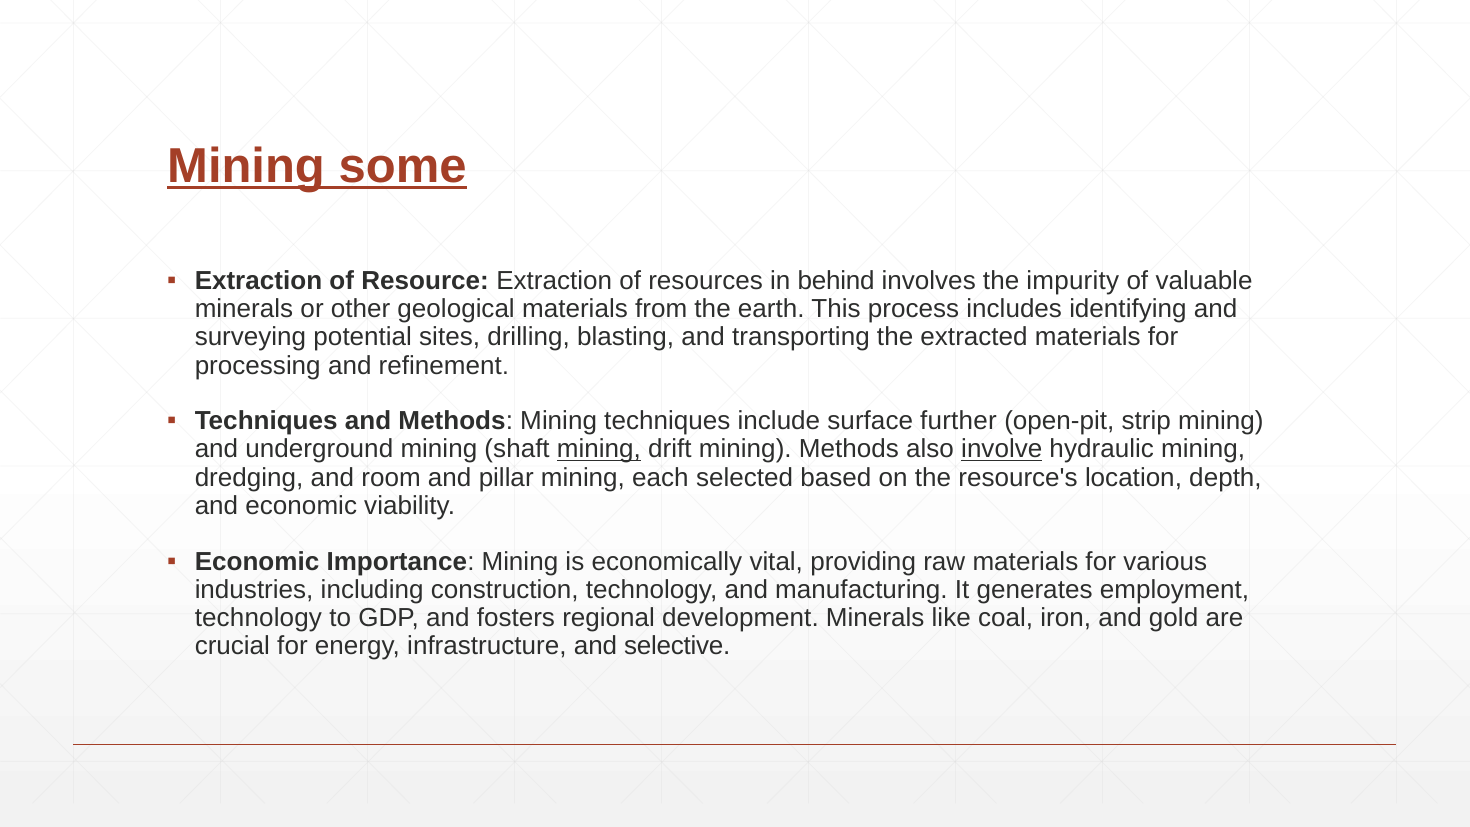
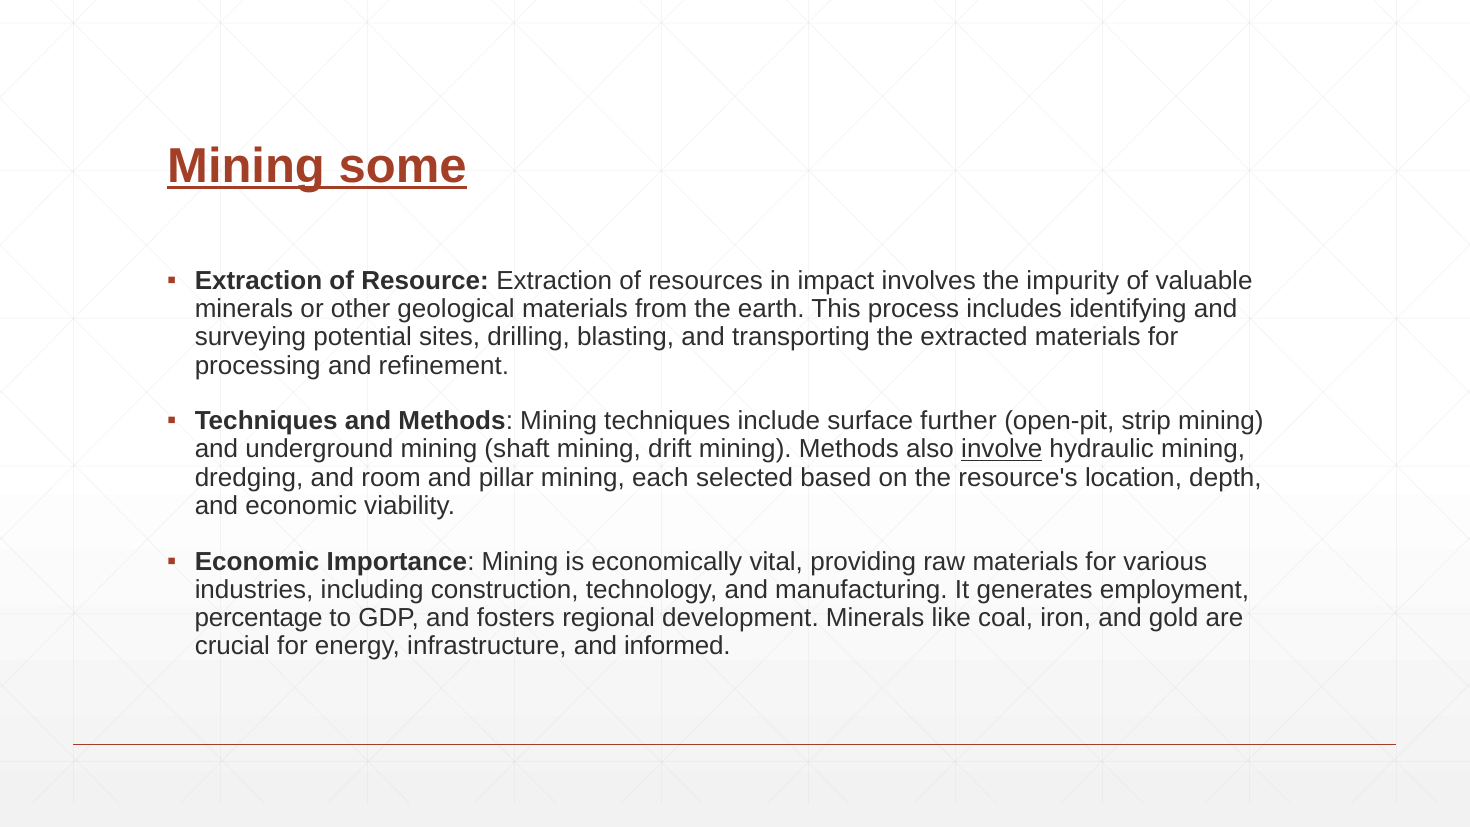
behind: behind -> impact
mining at (599, 449) underline: present -> none
technology at (258, 618): technology -> percentage
selective: selective -> informed
